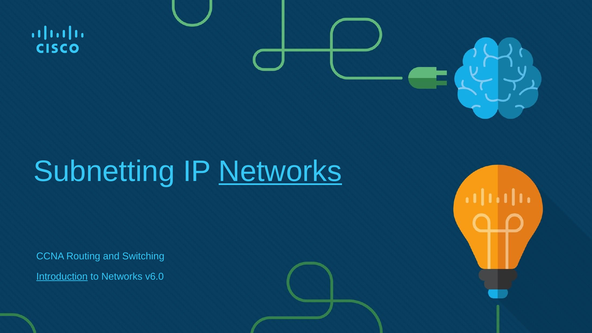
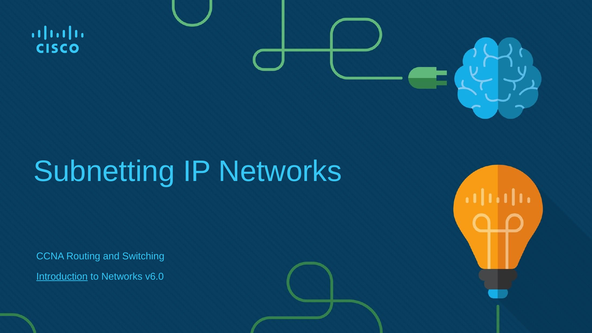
Networks at (280, 172) underline: present -> none
